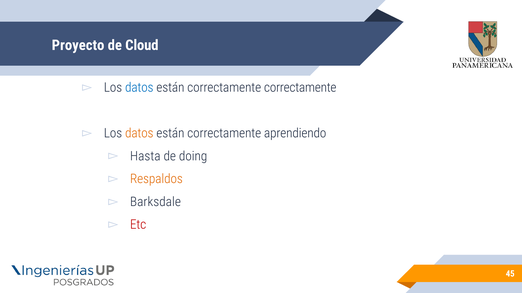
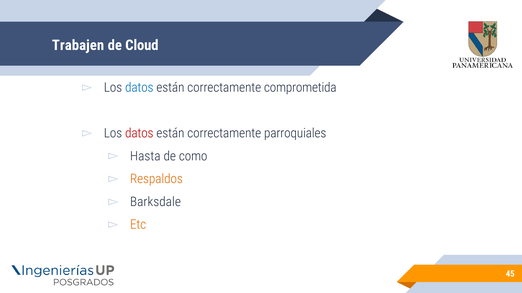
Proyecto: Proyecto -> Trabajen
correctamente correctamente: correctamente -> comprometida
datos at (139, 134) colour: orange -> red
aprendiendo: aprendiendo -> parroquiales
doing: doing -> como
Etc colour: red -> orange
